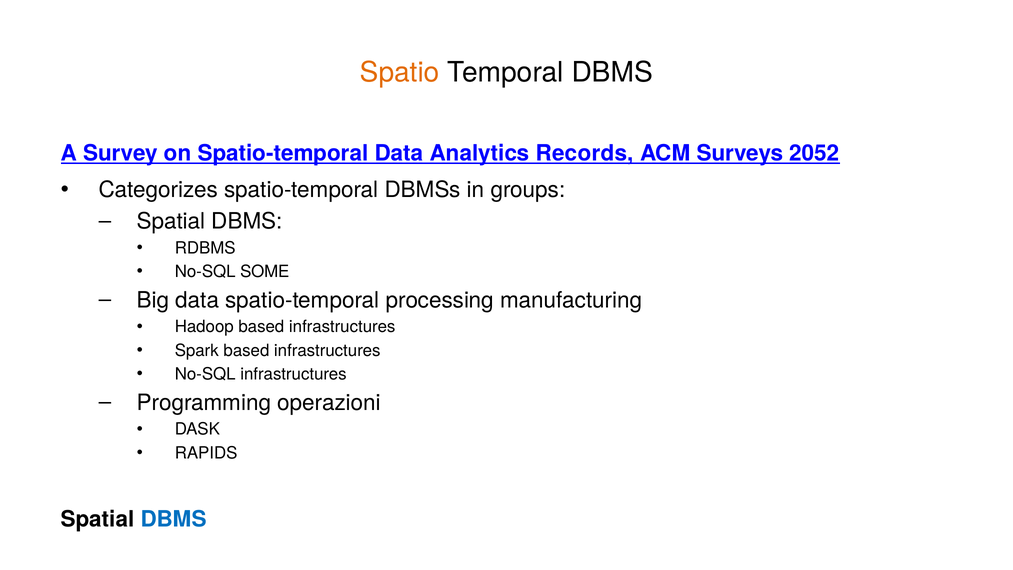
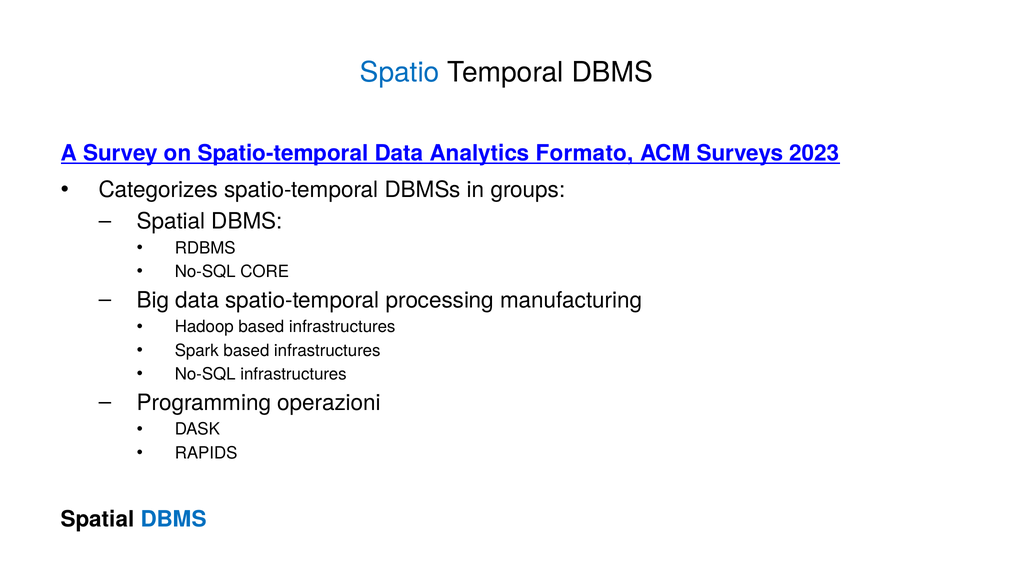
Spatio colour: orange -> blue
Records: Records -> Formato
2052: 2052 -> 2023
SOME: SOME -> CORE
